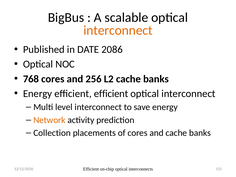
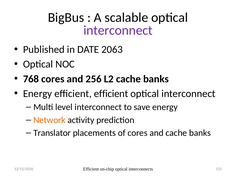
interconnect at (118, 30) colour: orange -> purple
2086: 2086 -> 2063
Collection: Collection -> Translator
